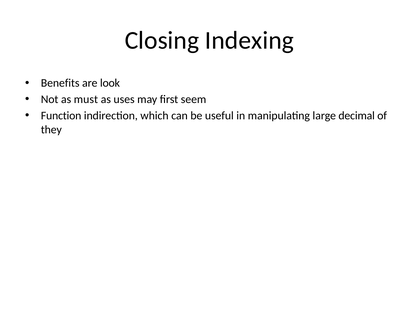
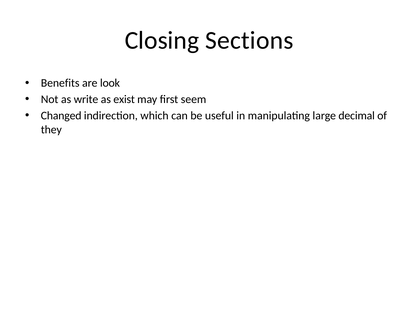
Indexing: Indexing -> Sections
must: must -> write
uses: uses -> exist
Function: Function -> Changed
